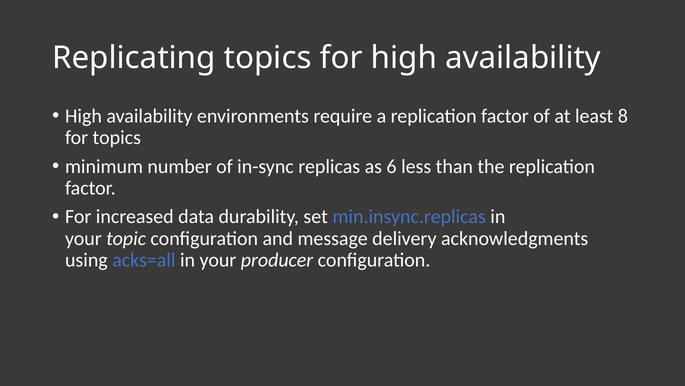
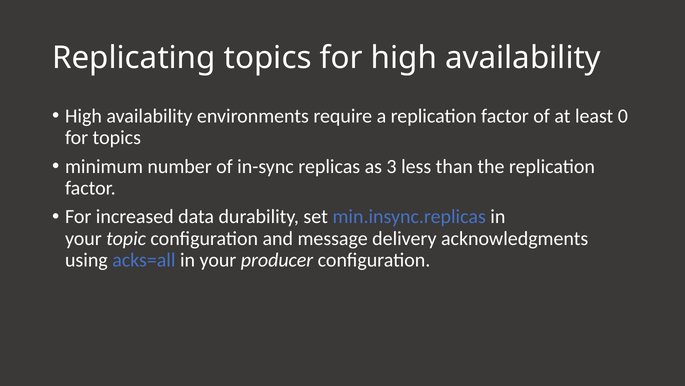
8: 8 -> 0
6: 6 -> 3
